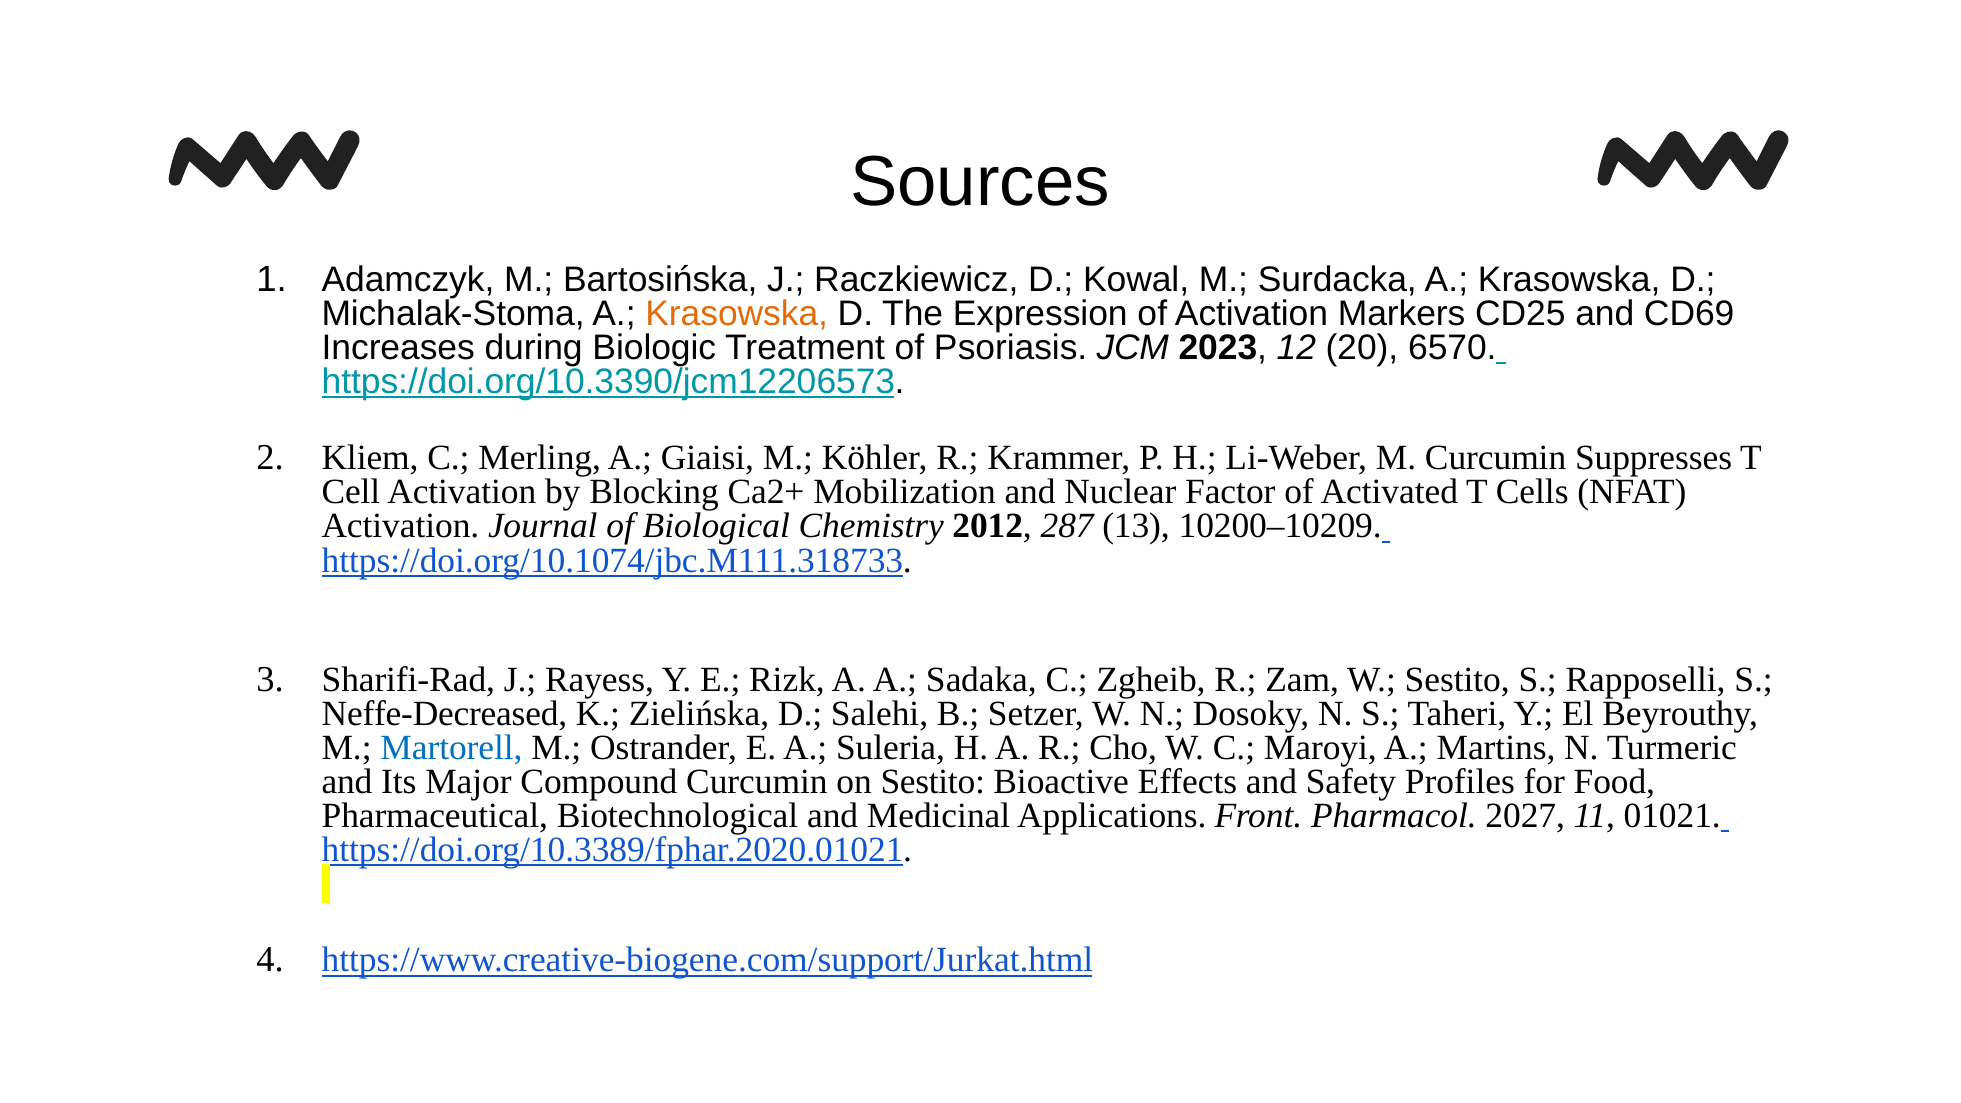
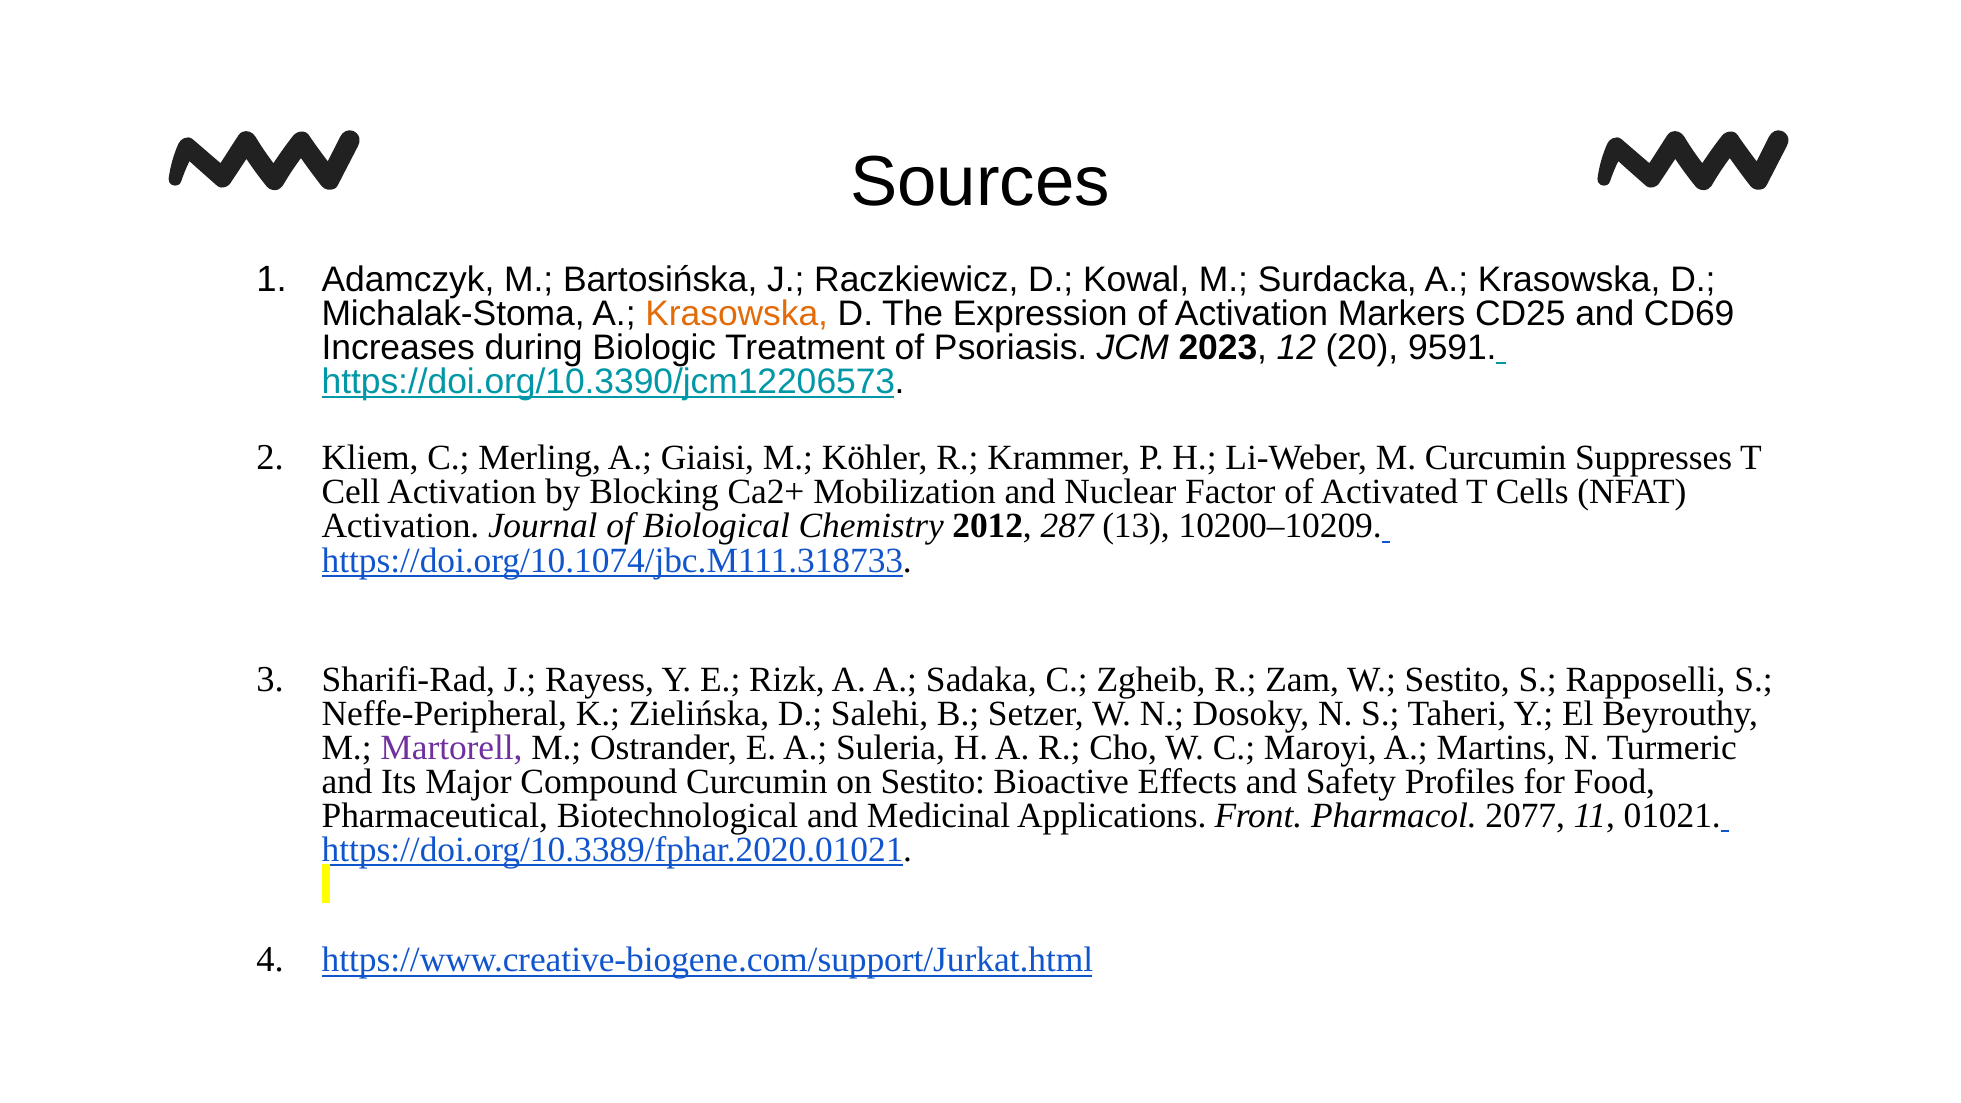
6570: 6570 -> 9591
Neffe-Decreased: Neffe-Decreased -> Neffe-Peripheral
Martorell colour: blue -> purple
2027: 2027 -> 2077
